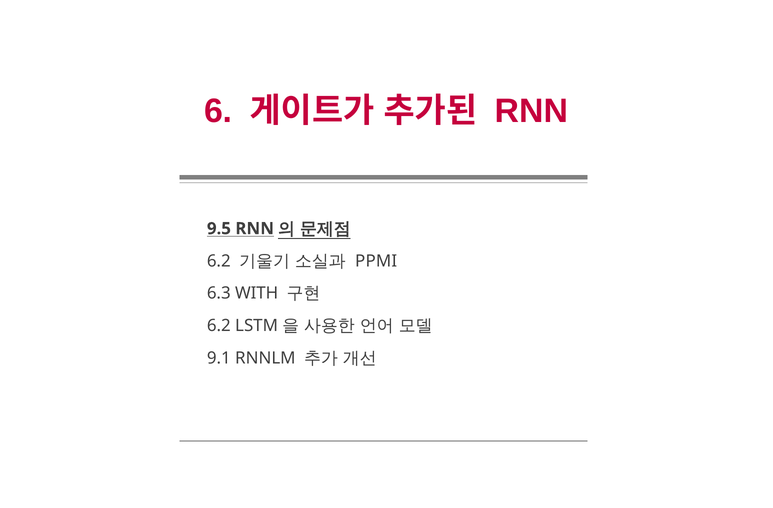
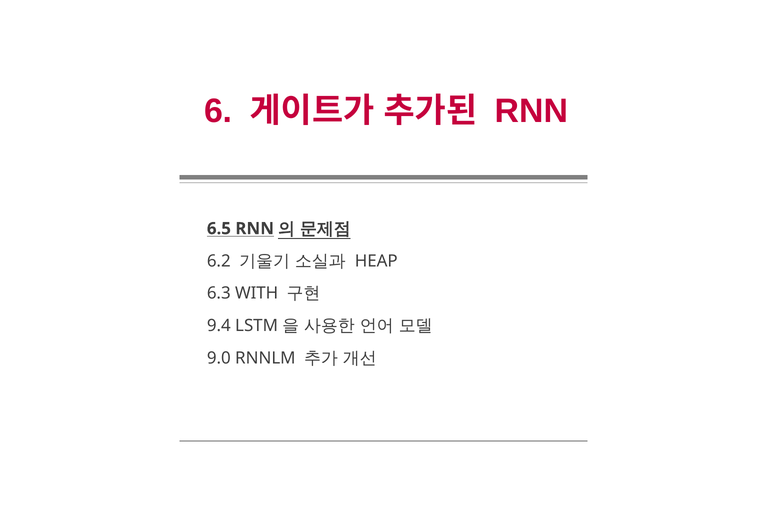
9.5: 9.5 -> 6.5
PPMI: PPMI -> HEAP
6.2 at (219, 326): 6.2 -> 9.4
9.1: 9.1 -> 9.0
